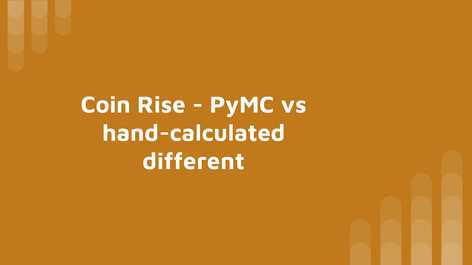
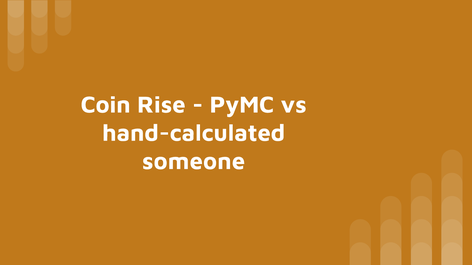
different: different -> someone
